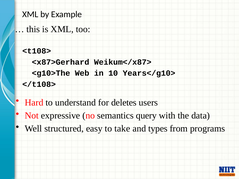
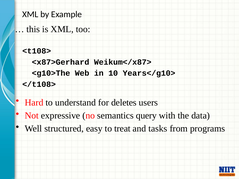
take: take -> treat
types: types -> tasks
